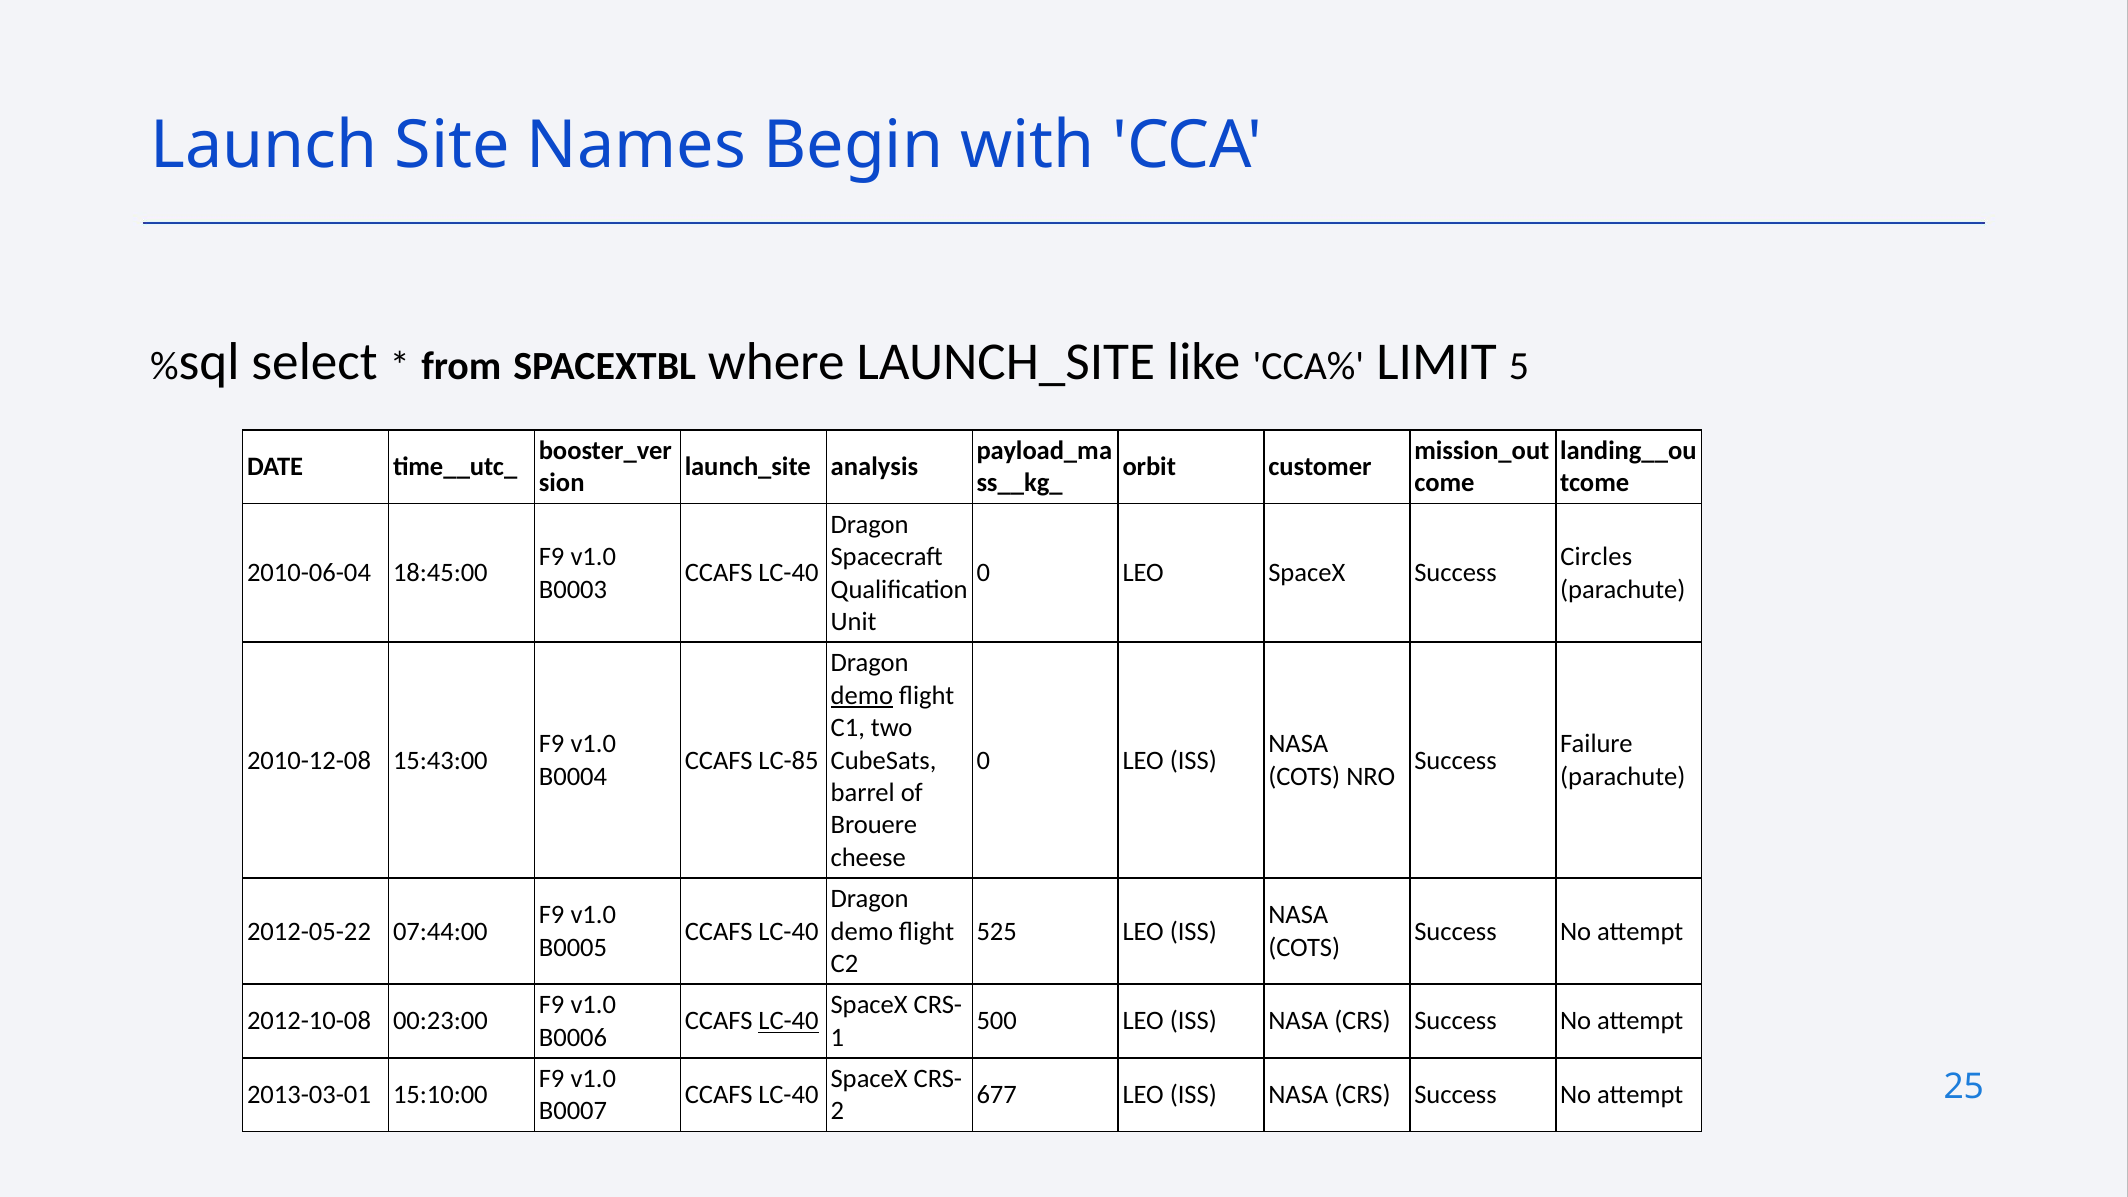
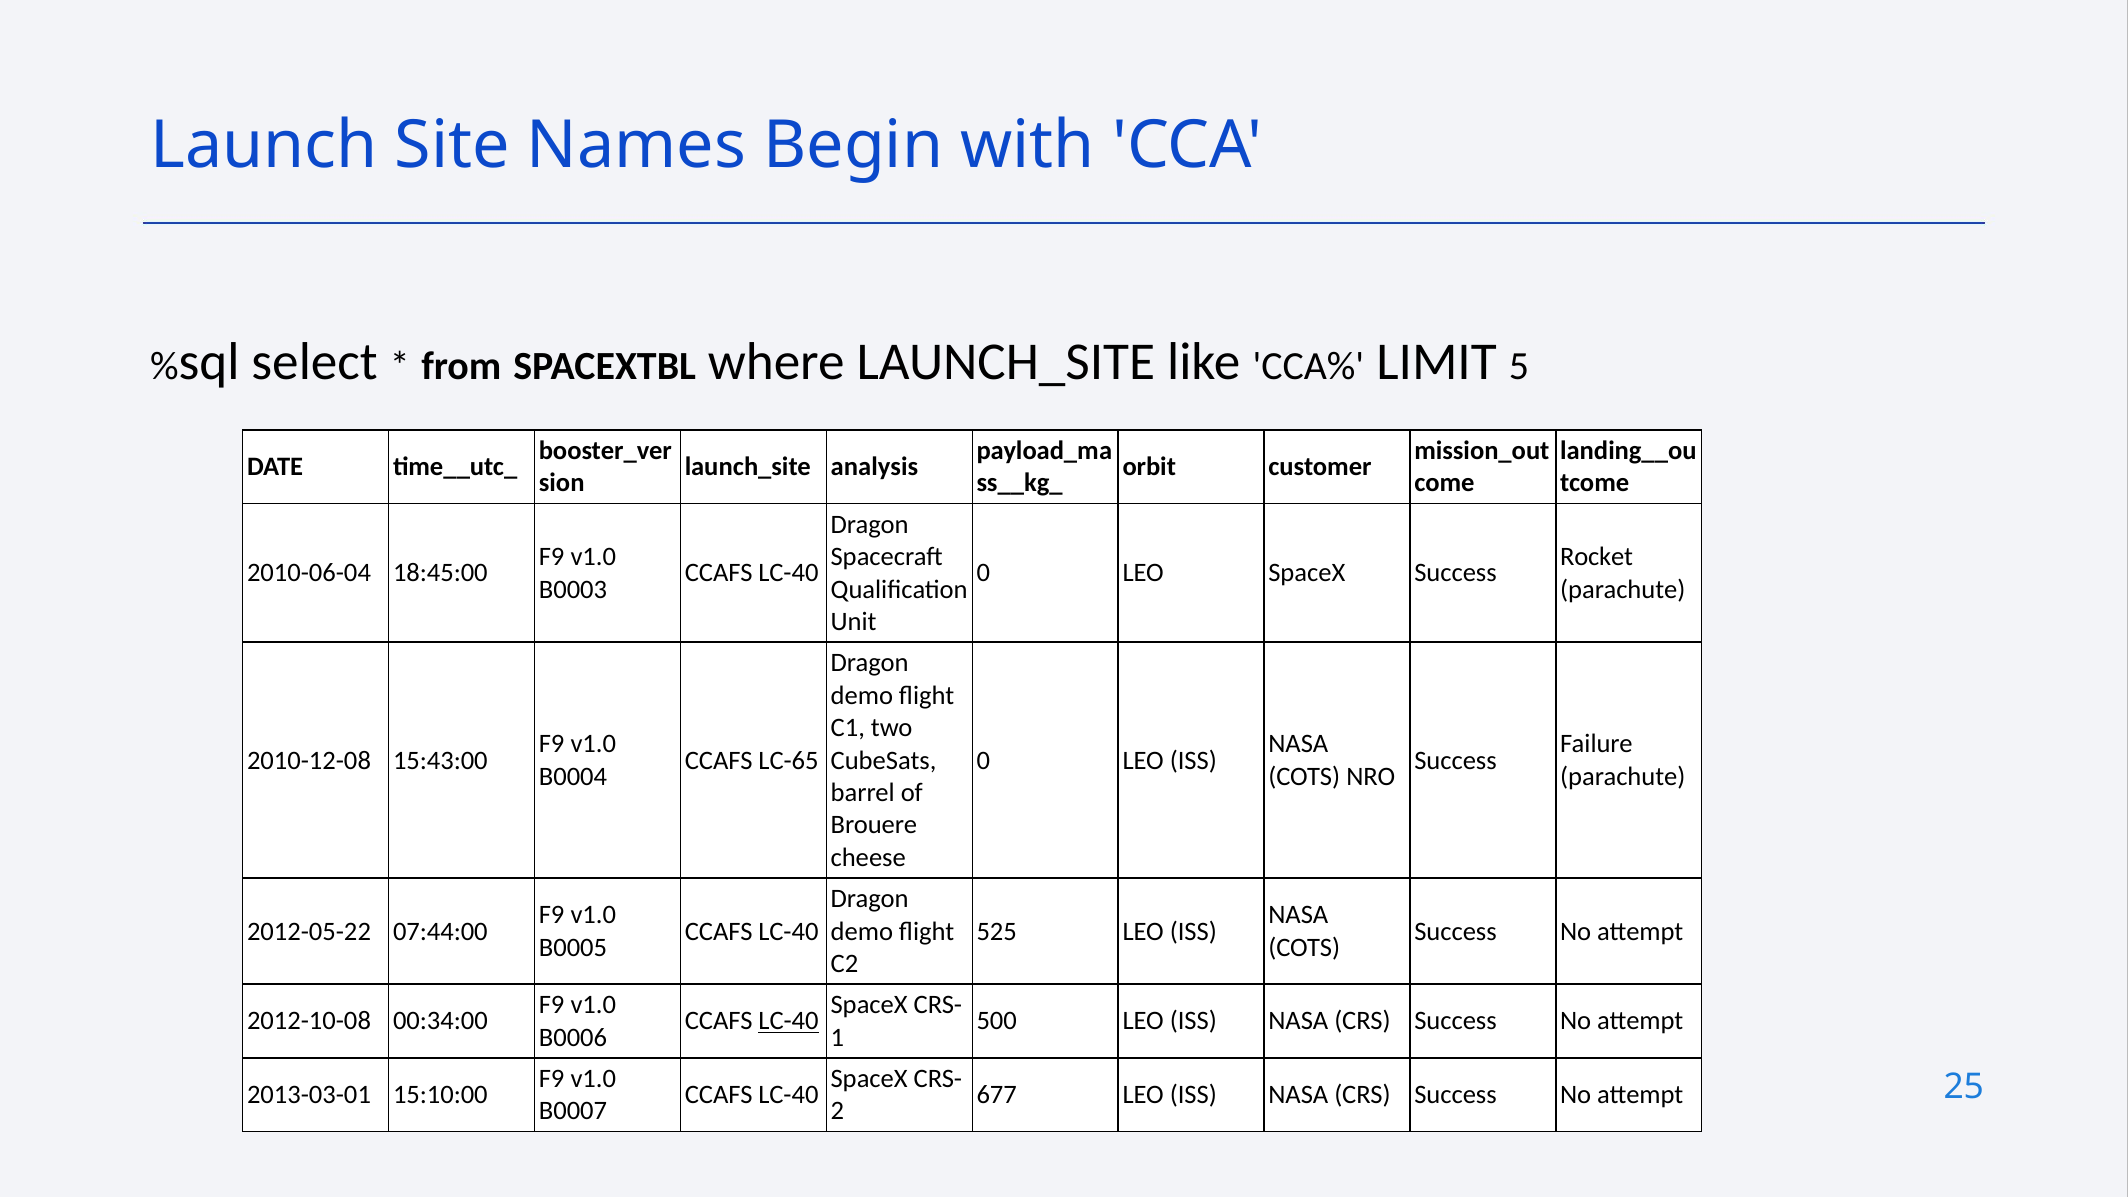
Circles: Circles -> Rocket
demo at (862, 695) underline: present -> none
LC-85: LC-85 -> LC-65
00:23:00: 00:23:00 -> 00:34:00
